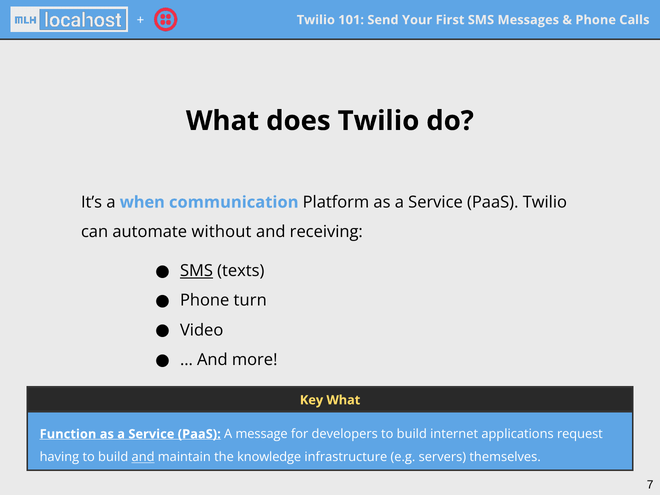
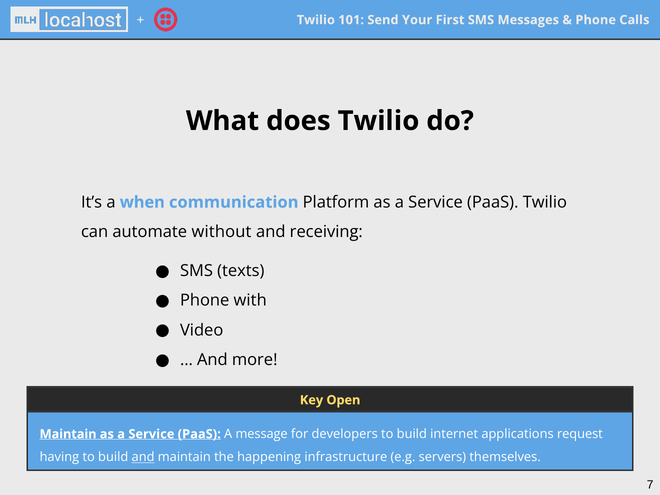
SMS at (196, 271) underline: present -> none
turn: turn -> with
Key What: What -> Open
Function at (68, 434): Function -> Maintain
knowledge: knowledge -> happening
